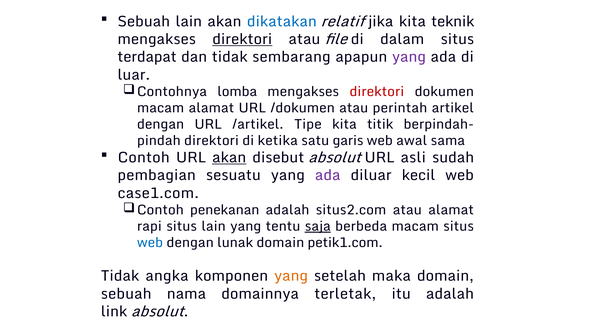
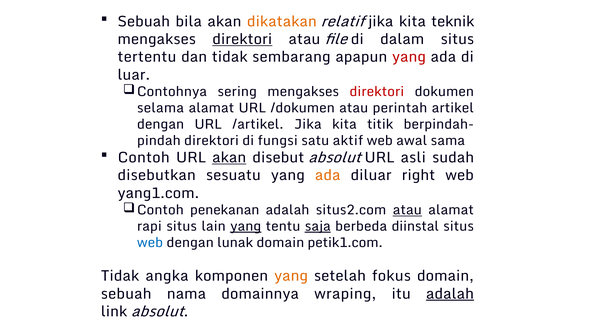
Sebuah lain: lain -> bila
dikatakan colour: blue -> orange
terdapat: terdapat -> tertentu
yang at (409, 57) colour: purple -> red
lomba: lomba -> sering
macam at (161, 108): macam -> selama
/artikel Tipe: Tipe -> Jika
ketika: ketika -> fungsi
garis: garis -> aktif
pembagian: pembagian -> disebutkan
ada at (328, 176) colour: purple -> orange
kecil: kecil -> right
case1.com: case1.com -> yang1.com
atau at (407, 210) underline: none -> present
yang at (246, 227) underline: none -> present
berbeda macam: macam -> diinstal
maka: maka -> fokus
terletak: terletak -> wraping
adalah at (450, 294) underline: none -> present
